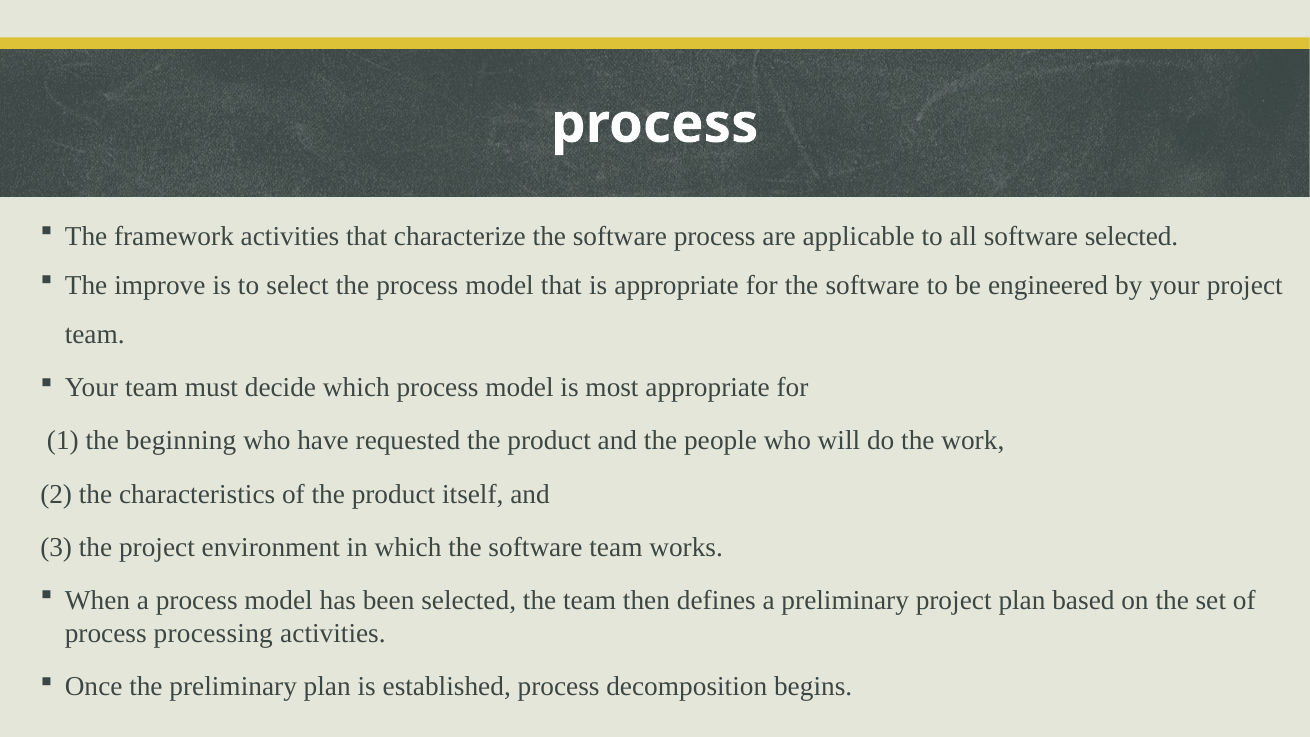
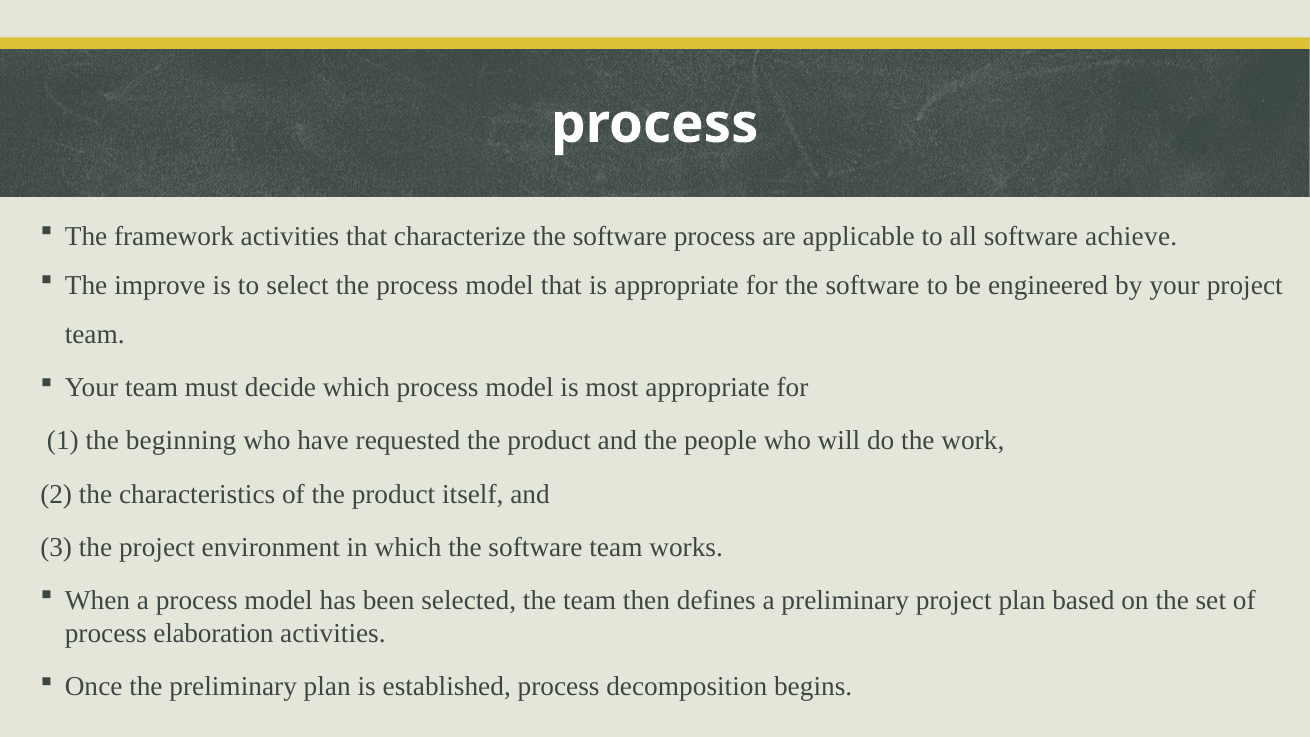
software selected: selected -> achieve
processing: processing -> elaboration
